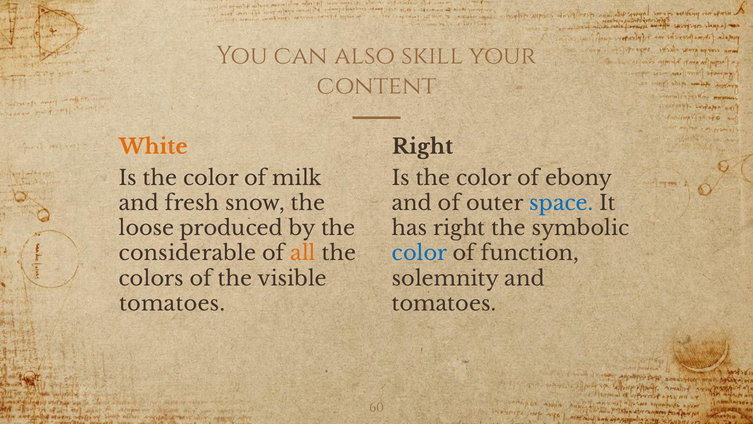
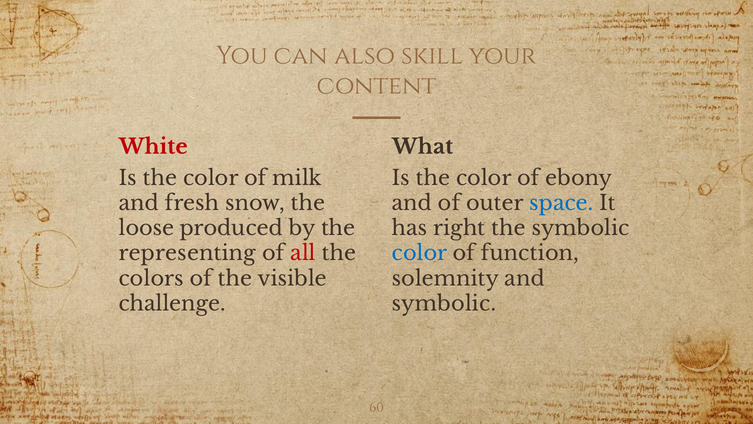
White colour: orange -> red
Right at (423, 147): Right -> What
considerable: considerable -> representing
all colour: orange -> red
tomatoes at (172, 304): tomatoes -> challenge
tomatoes at (444, 304): tomatoes -> symbolic
